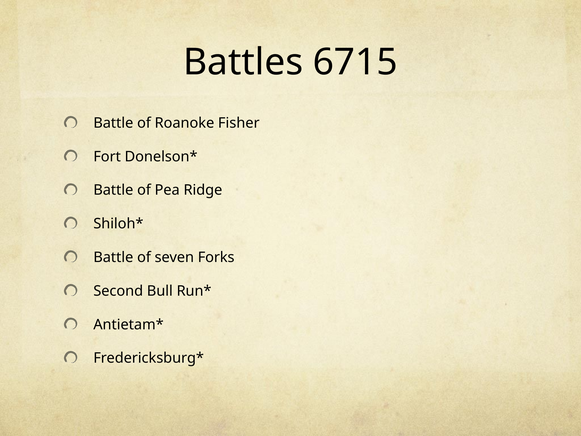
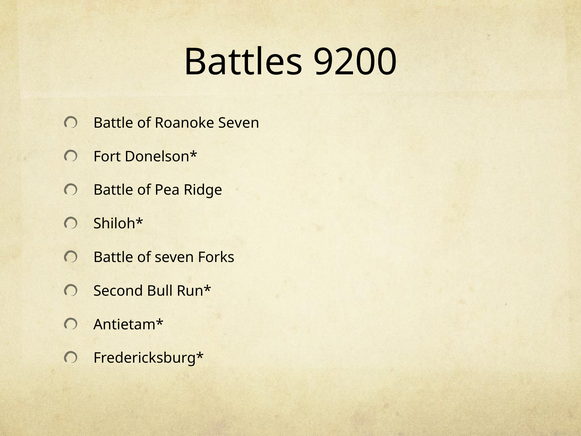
6715: 6715 -> 9200
Roanoke Fisher: Fisher -> Seven
